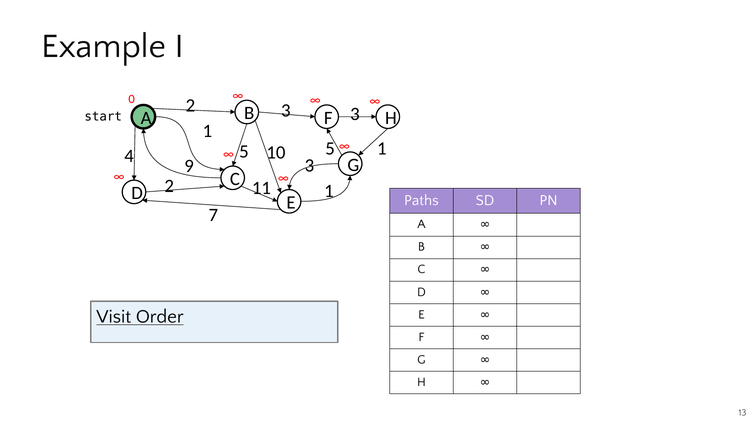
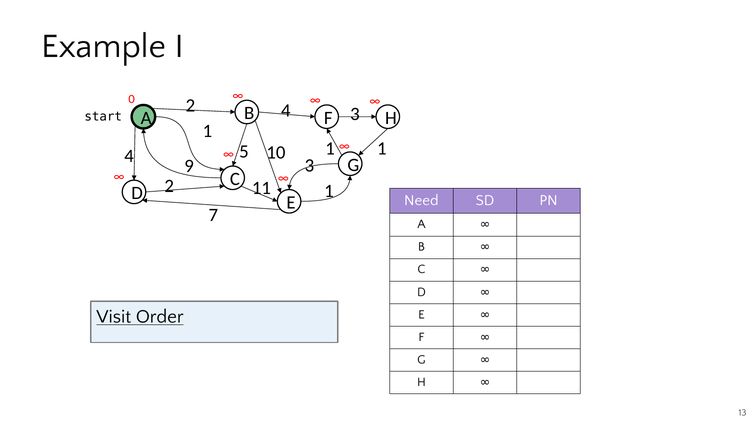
3 at (286, 110): 3 -> 4
10 5: 5 -> 1
Paths: Paths -> Need
